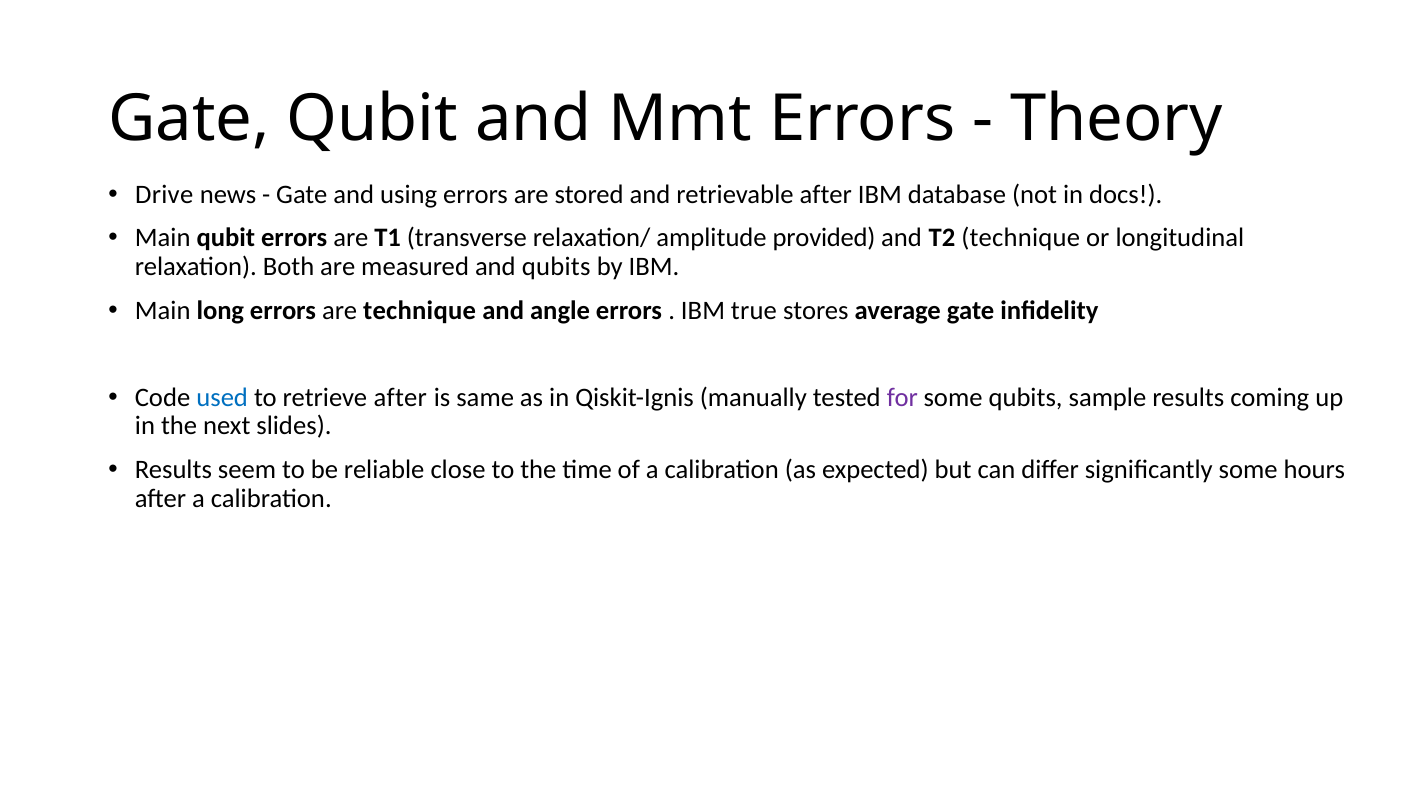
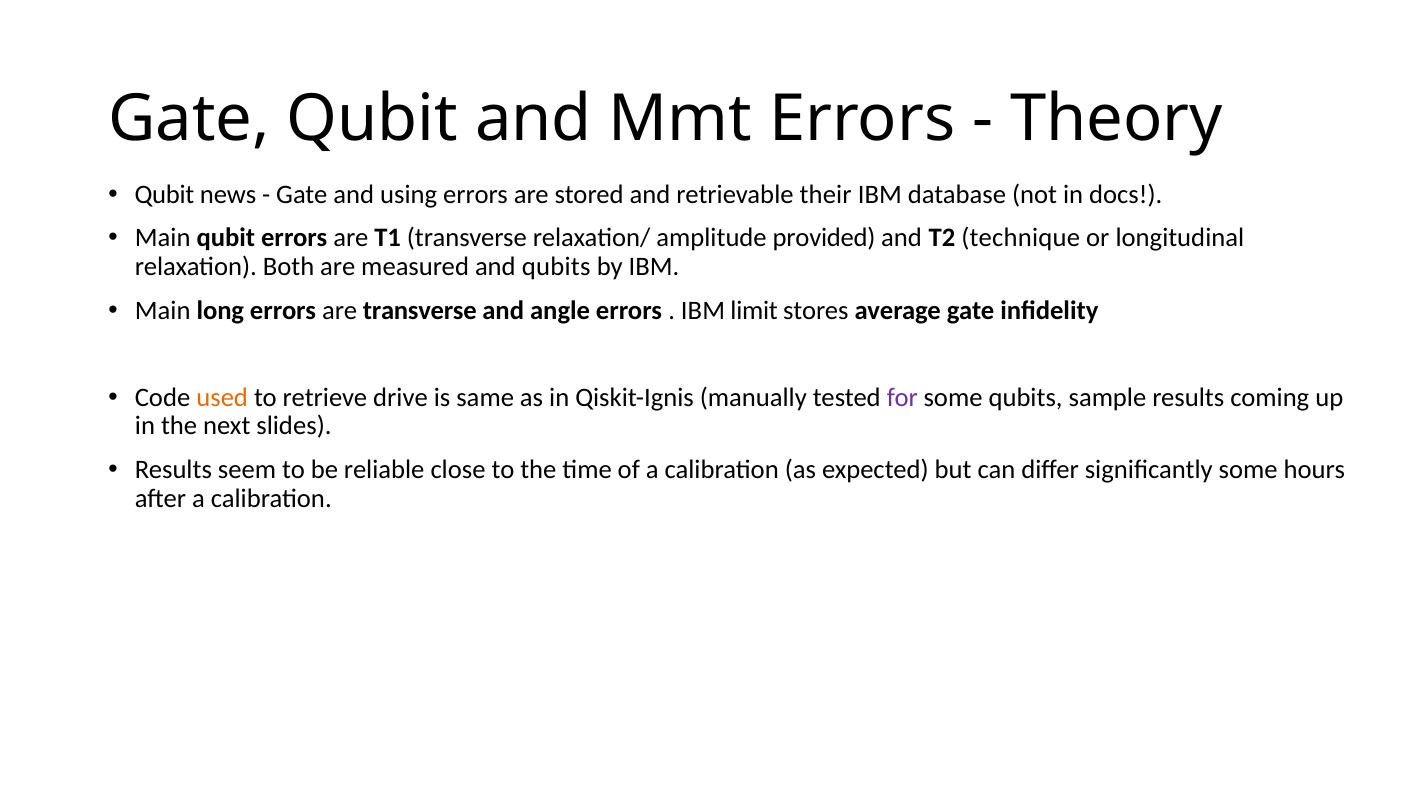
Drive at (164, 194): Drive -> Qubit
retrievable after: after -> their
are technique: technique -> transverse
true: true -> limit
used colour: blue -> orange
retrieve after: after -> drive
